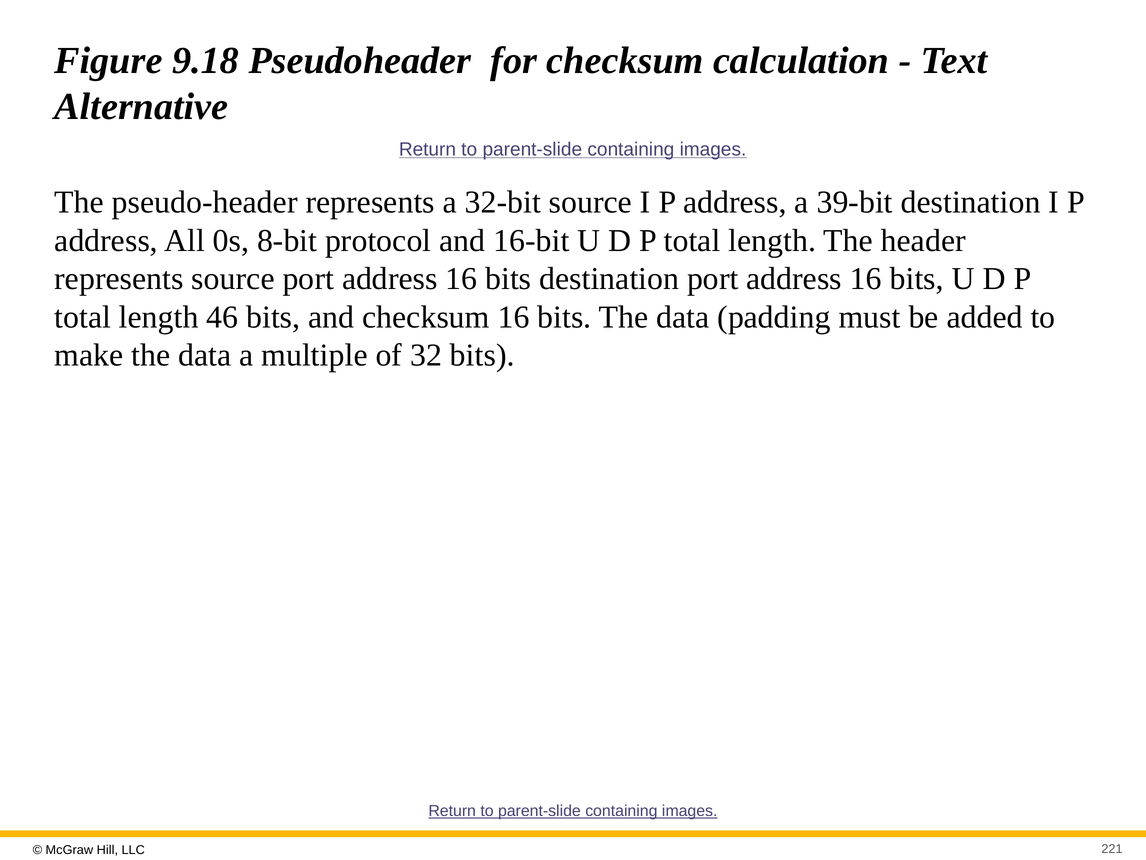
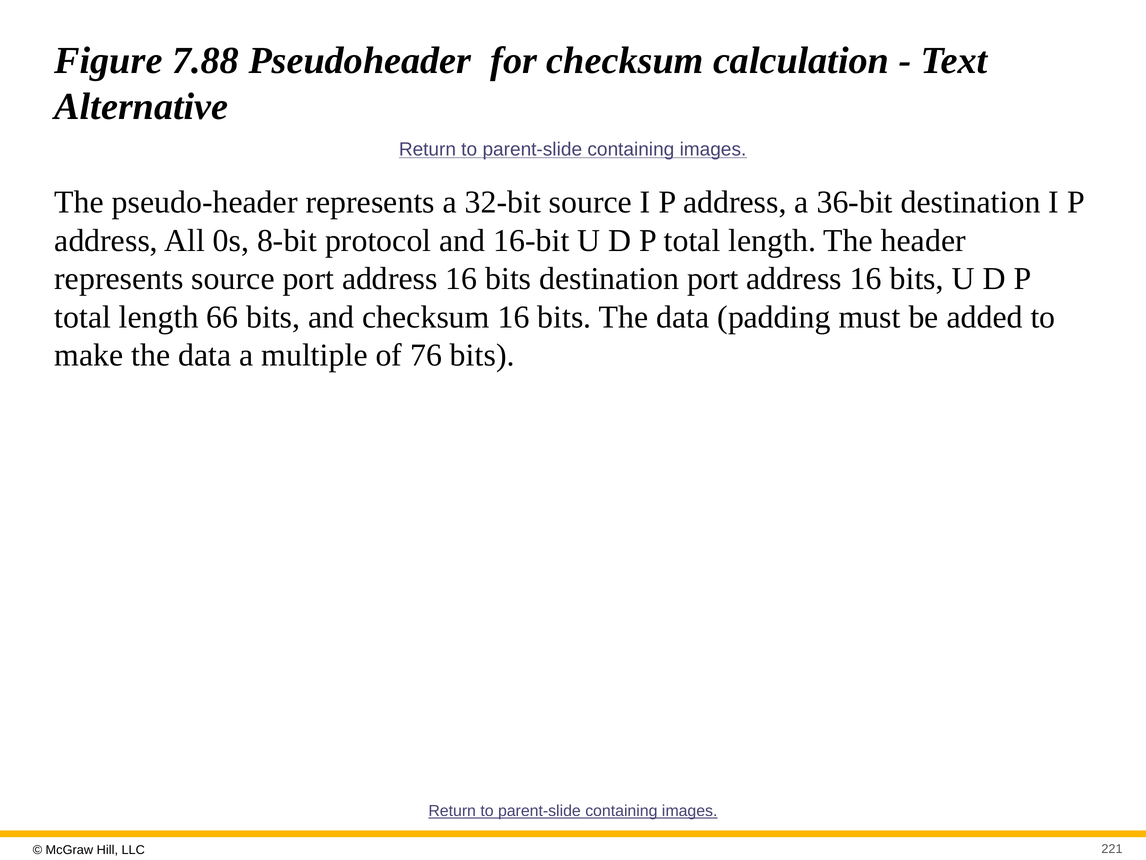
9.18: 9.18 -> 7.88
39-bit: 39-bit -> 36-bit
46: 46 -> 66
32: 32 -> 76
